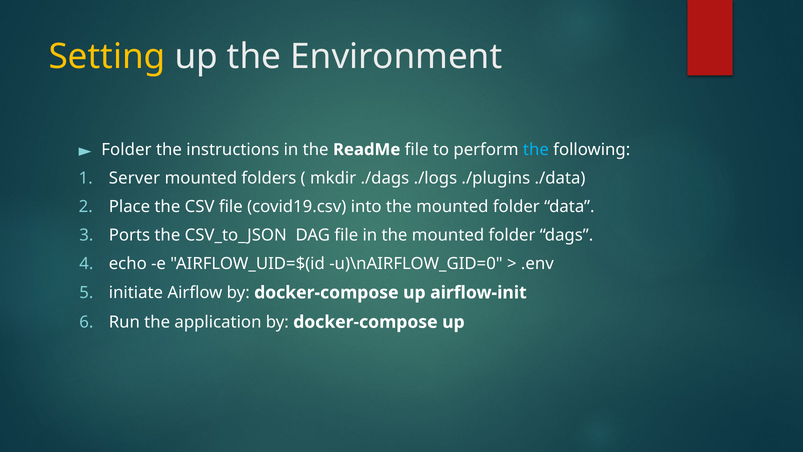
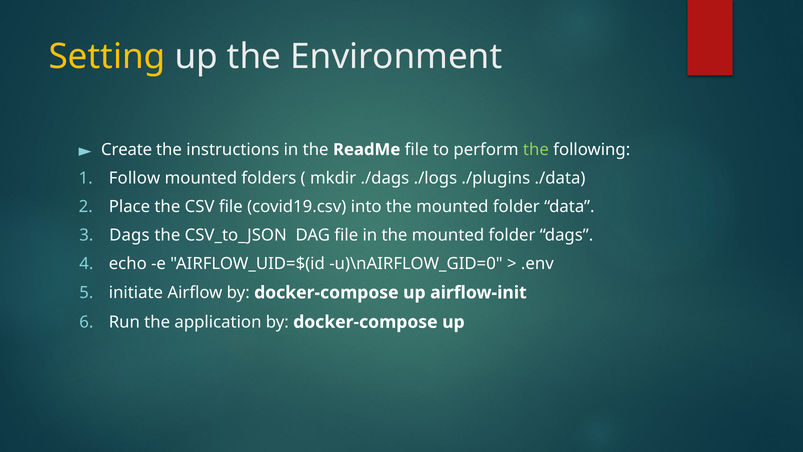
Folder at (126, 149): Folder -> Create
the at (536, 149) colour: light blue -> light green
Server: Server -> Follow
Ports at (129, 235): Ports -> Dags
